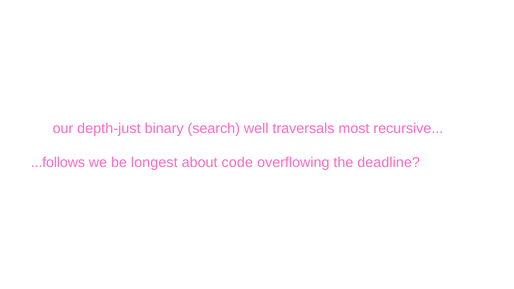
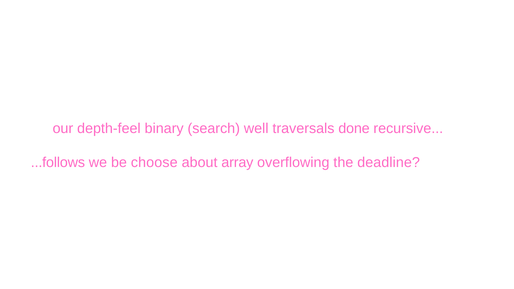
depth-just: depth-just -> depth-feel
most: most -> done
longest: longest -> choose
code: code -> array
